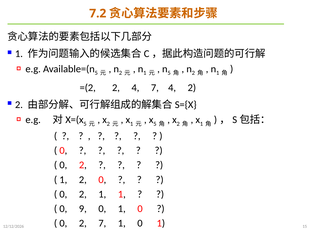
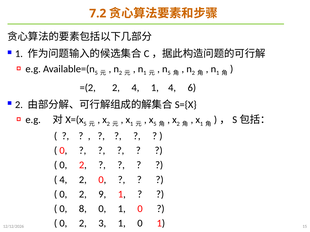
4 7: 7 -> 1
4 2: 2 -> 6
1 at (63, 180): 1 -> 4
2 1: 1 -> 9
9: 9 -> 8
2 7: 7 -> 3
